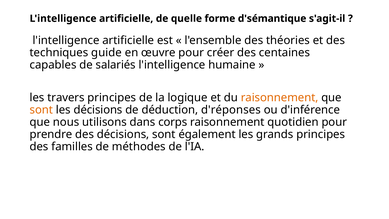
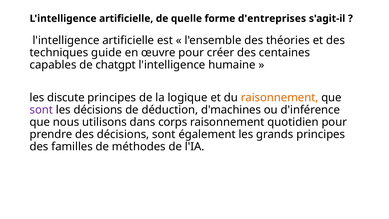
d'sémantique: d'sémantique -> d'entreprises
salariés: salariés -> chatgpt
travers: travers -> discute
sont at (41, 110) colour: orange -> purple
d'réponses: d'réponses -> d'machines
